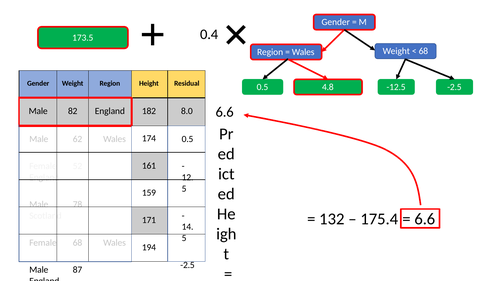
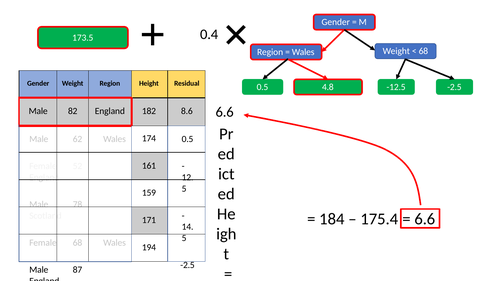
8.0: 8.0 -> 8.6
132: 132 -> 184
